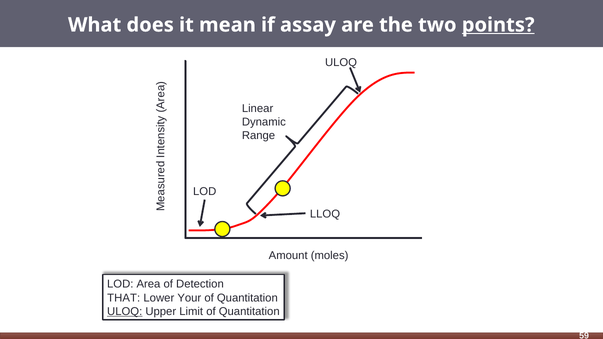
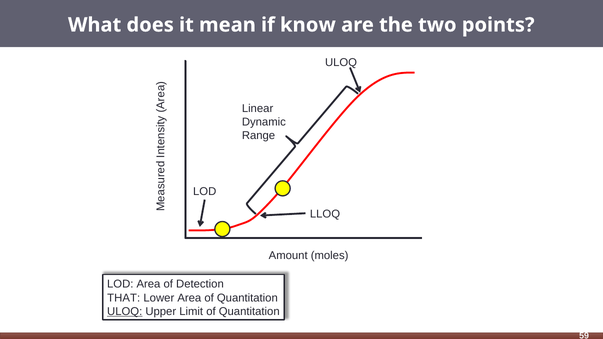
assay: assay -> know
points underline: present -> none
Lower Your: Your -> Area
